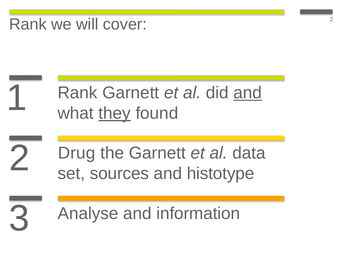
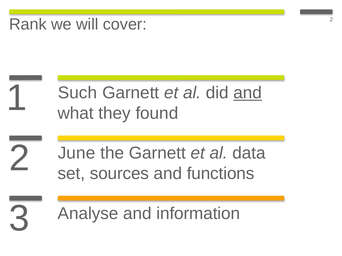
Rank at (78, 93): Rank -> Such
they underline: present -> none
Drug: Drug -> June
histotype: histotype -> functions
